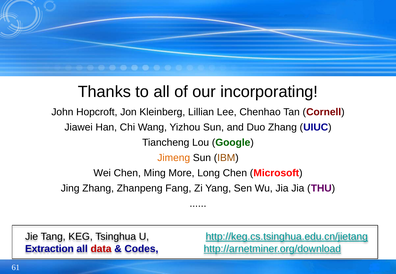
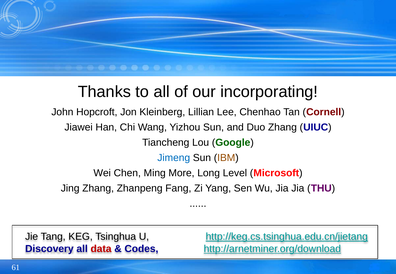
Jimeng colour: orange -> blue
Long Chen: Chen -> Level
Extraction: Extraction -> Discovery
